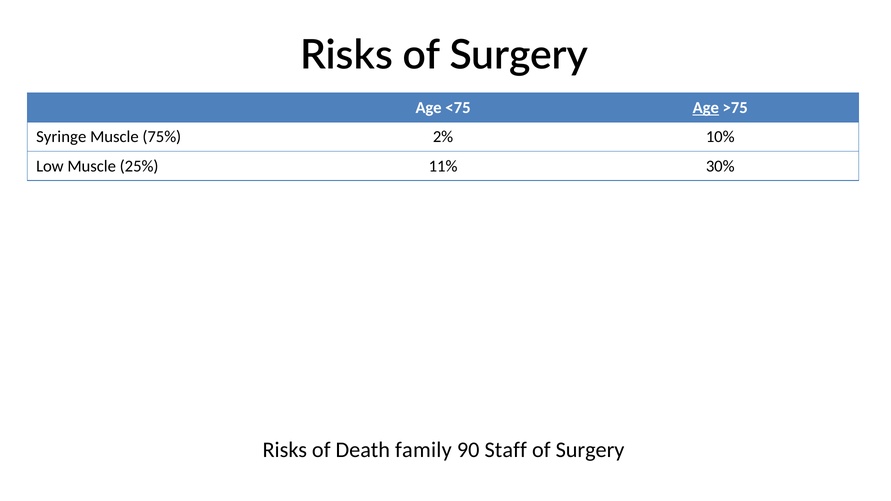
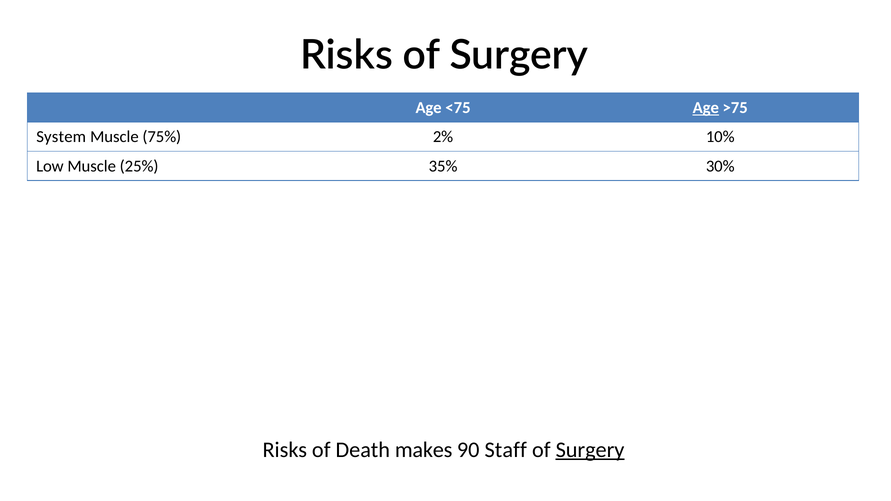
Syringe: Syringe -> System
11%: 11% -> 35%
family: family -> makes
Surgery at (590, 450) underline: none -> present
